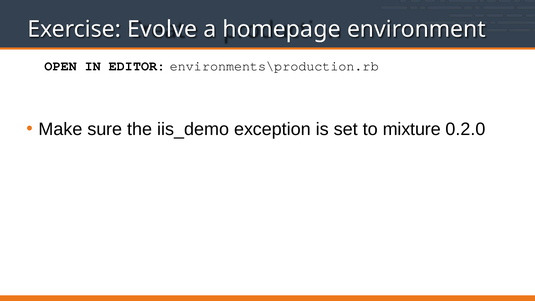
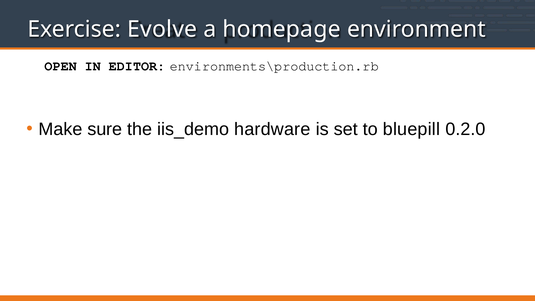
exception: exception -> hardware
mixture: mixture -> bluepill
